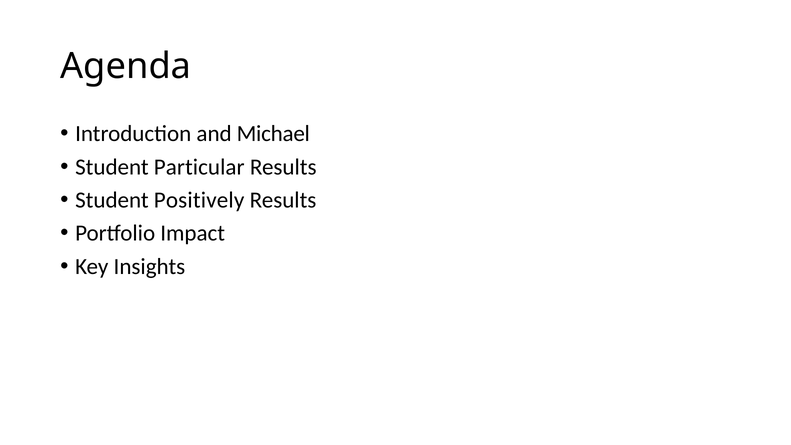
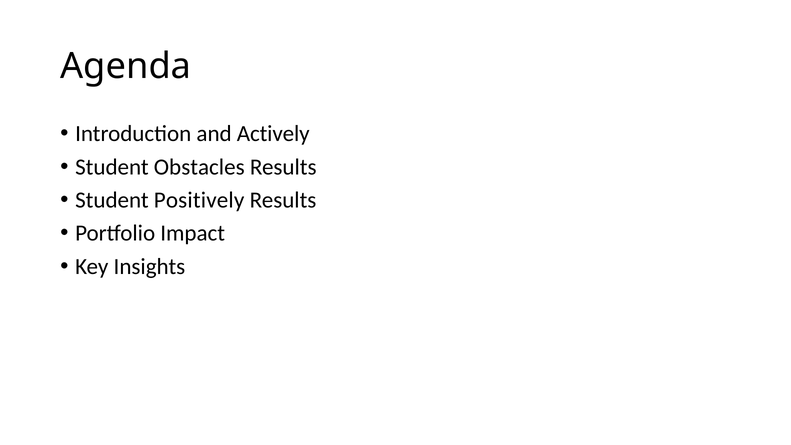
Michael: Michael -> Actively
Particular: Particular -> Obstacles
